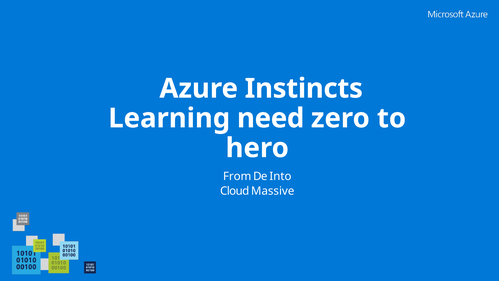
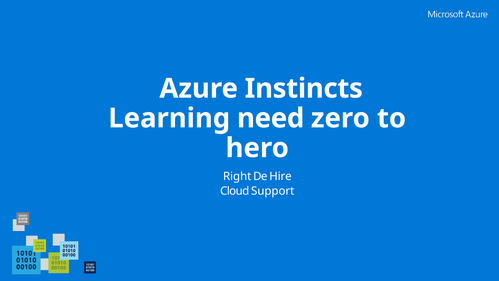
From: From -> Right
Into: Into -> Hire
Massive: Massive -> Support
